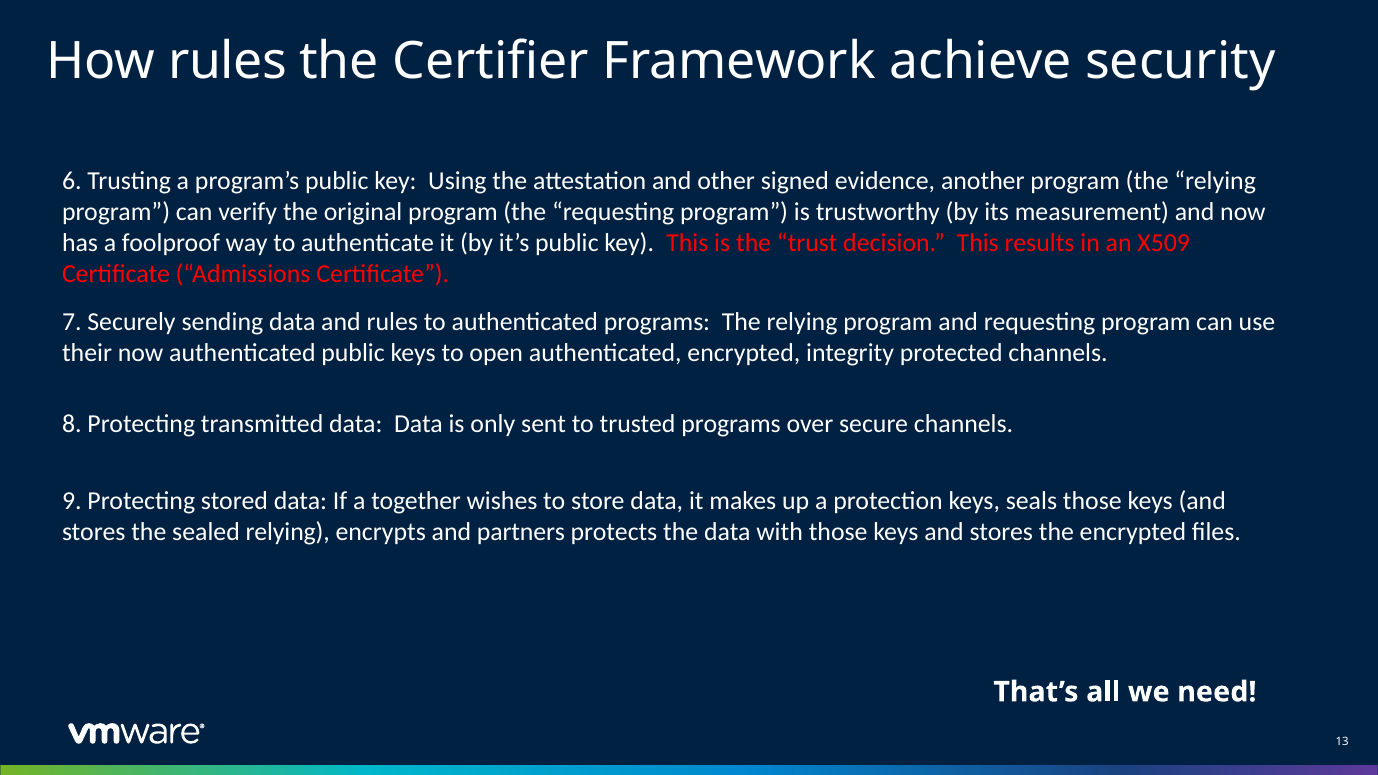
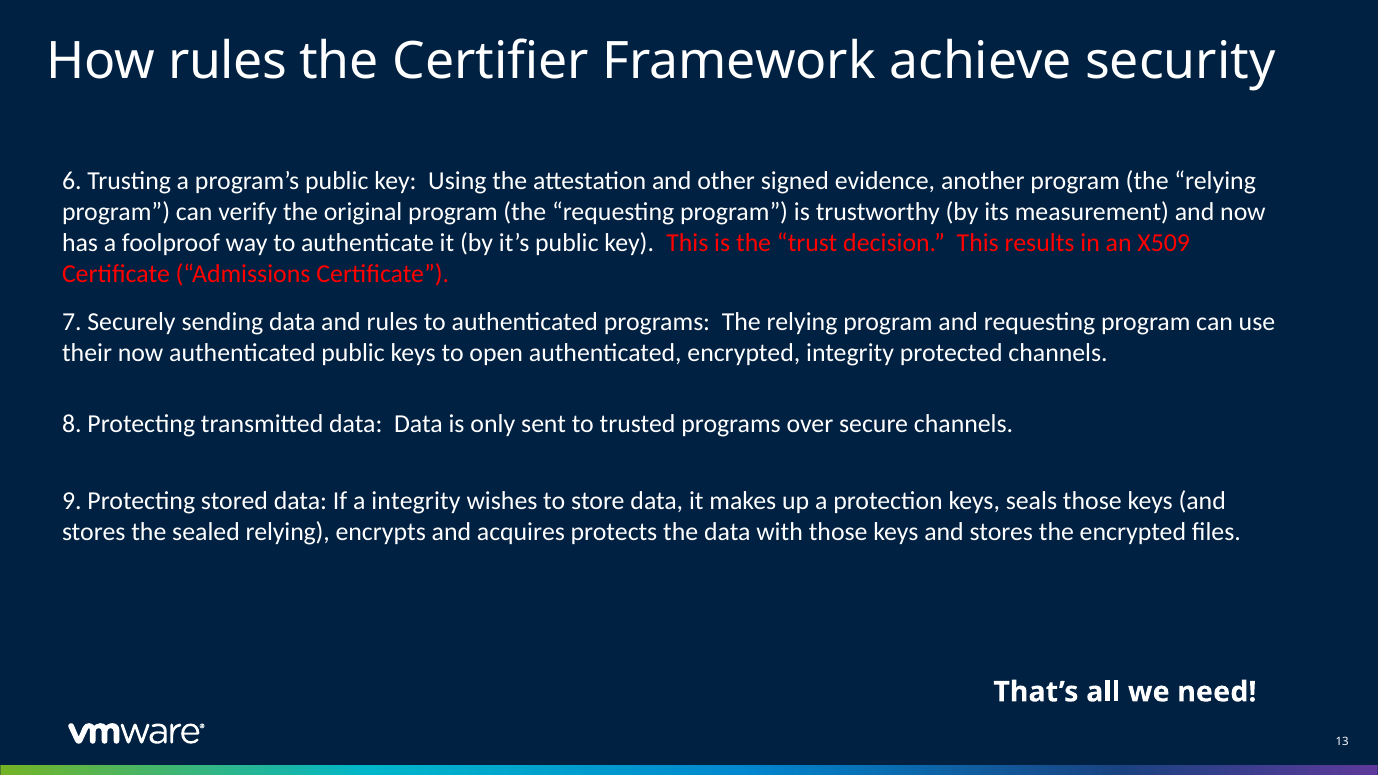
a together: together -> integrity
partners: partners -> acquires
